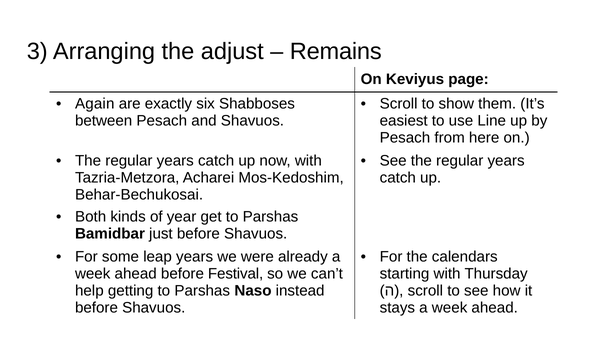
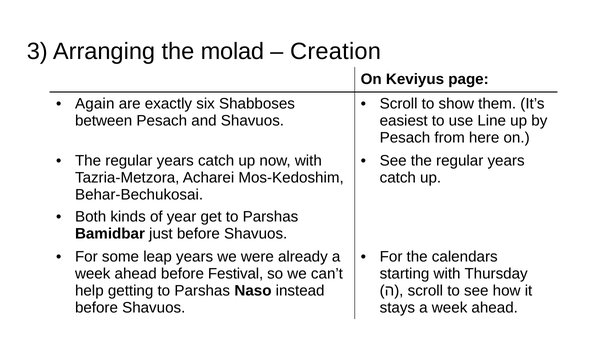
adjust: adjust -> molad
Remains: Remains -> Creation
